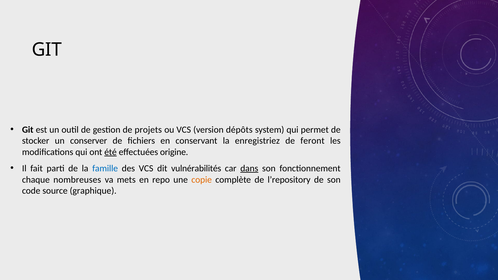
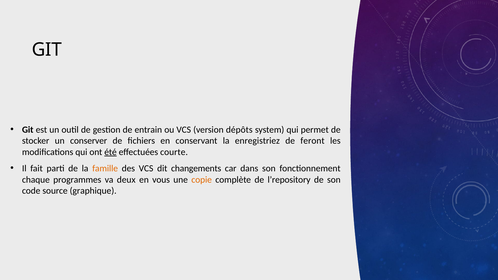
projets: projets -> entrain
origine: origine -> courte
famille colour: blue -> orange
vulnérabilités: vulnérabilités -> changements
dans underline: present -> none
nombreuses: nombreuses -> programmes
mets: mets -> deux
repo: repo -> vous
